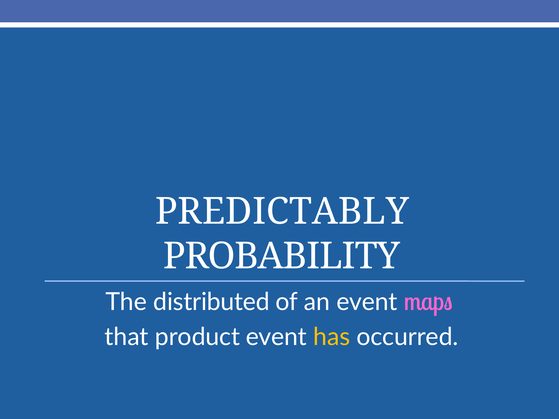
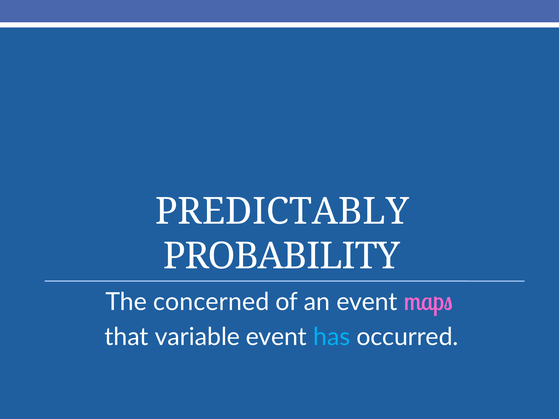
distributed: distributed -> concerned
product: product -> variable
has colour: yellow -> light blue
